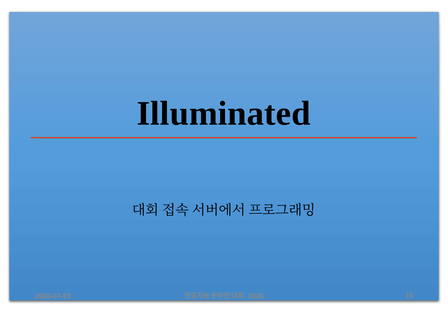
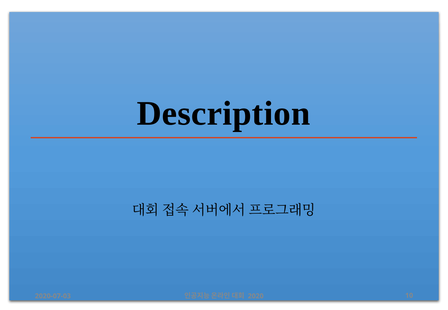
Illuminated: Illuminated -> Description
